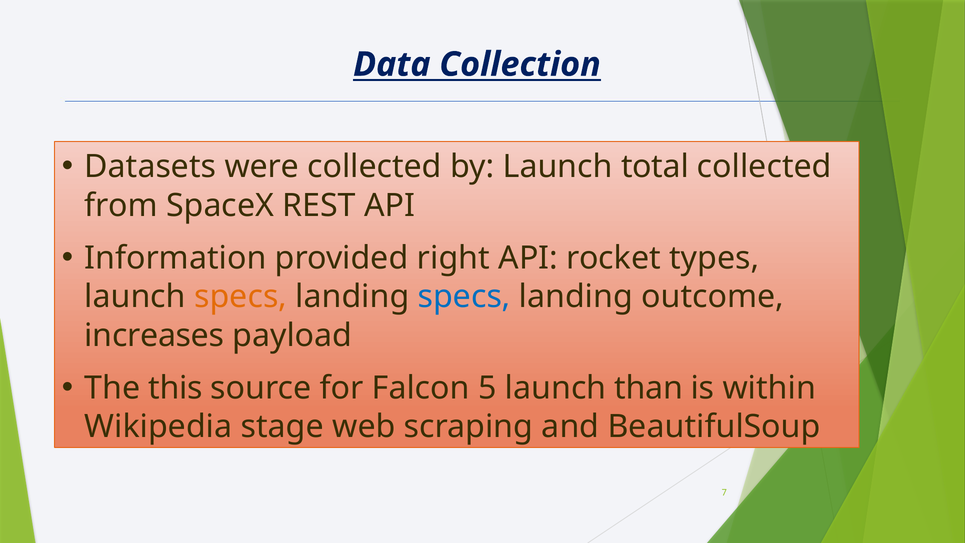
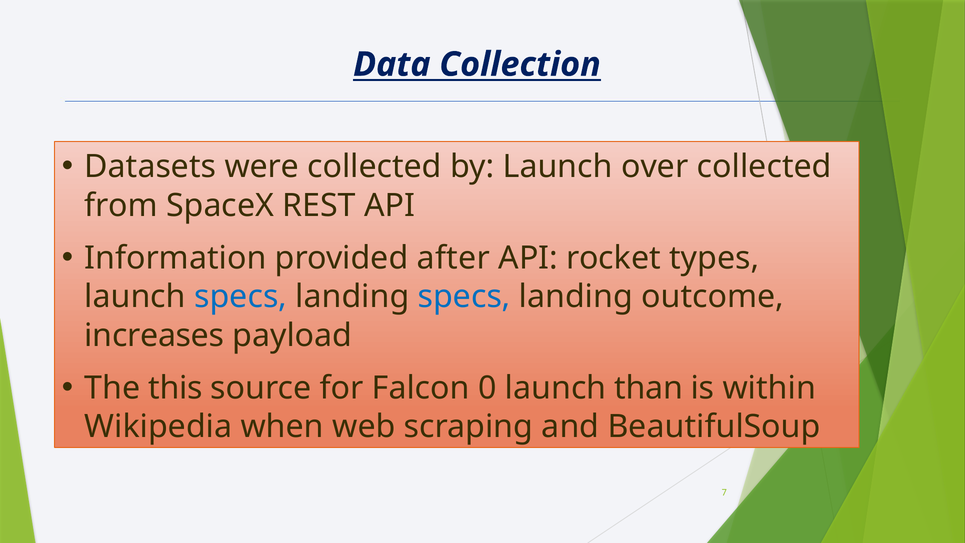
total: total -> over
right: right -> after
specs at (241, 297) colour: orange -> blue
5: 5 -> 0
stage: stage -> when
